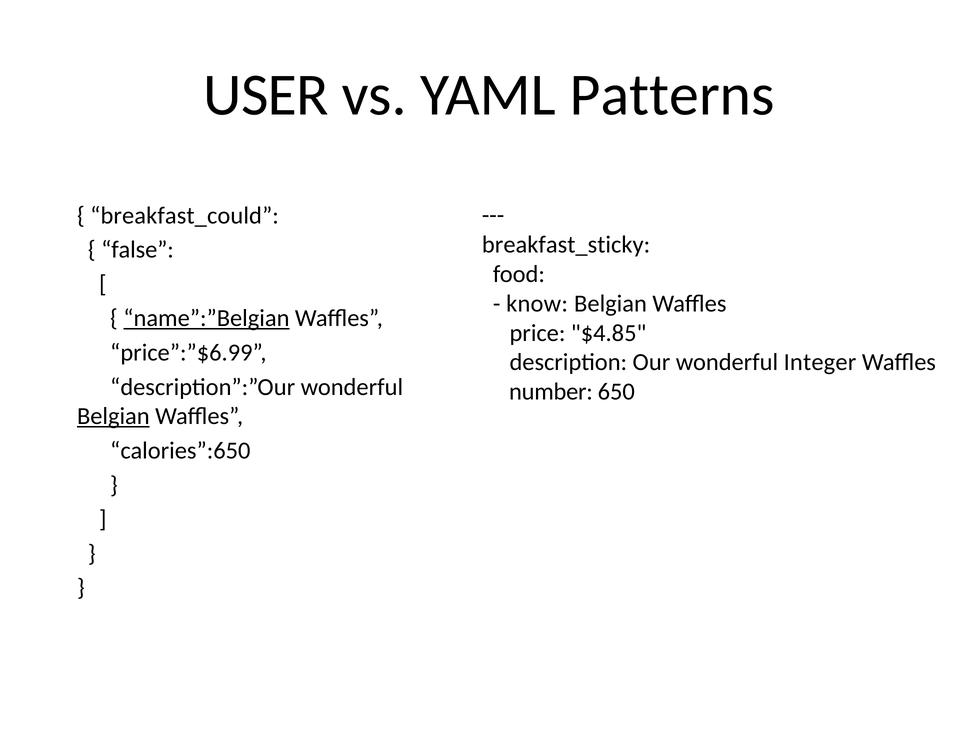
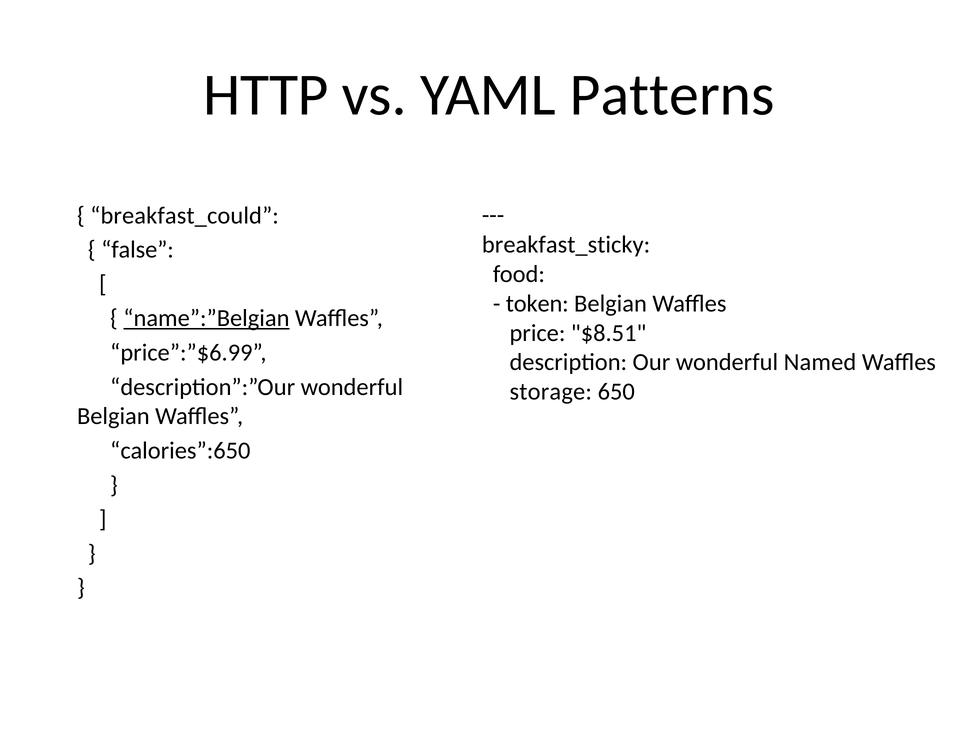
USER: USER -> HTTP
know: know -> token
$4.85: $4.85 -> $8.51
Integer: Integer -> Named
number: number -> storage
Belgian at (113, 416) underline: present -> none
